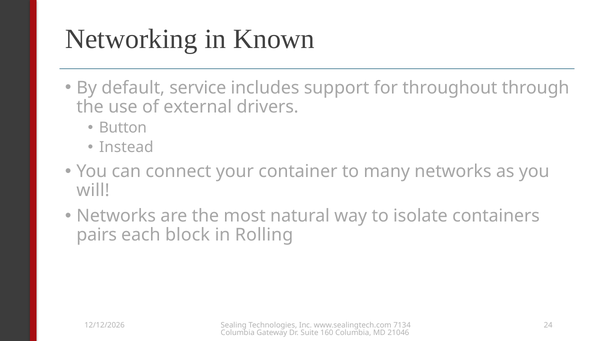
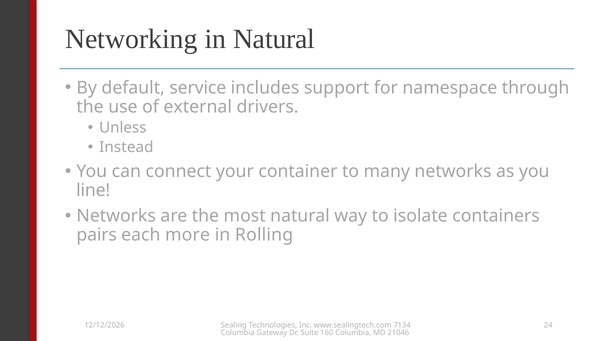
in Known: Known -> Natural
throughout: throughout -> namespace
Button: Button -> Unless
will: will -> line
block: block -> more
